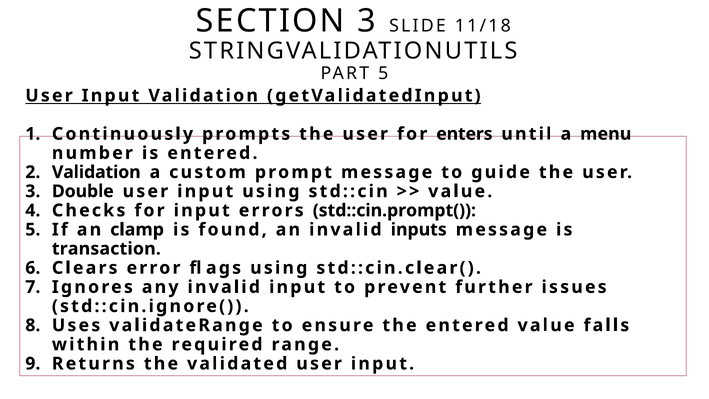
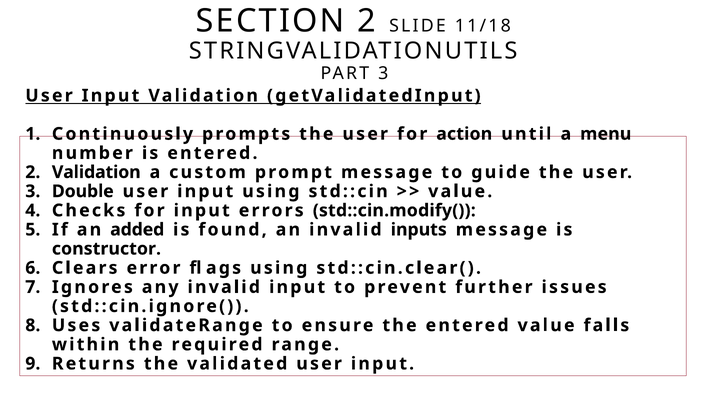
SECTION 3: 3 -> 2
PART 5: 5 -> 3
enters: enters -> action
std::cin.prompt(: std::cin.prompt( -> std::cin.modify(
clamp: clamp -> added
transaction: transaction -> constructor
